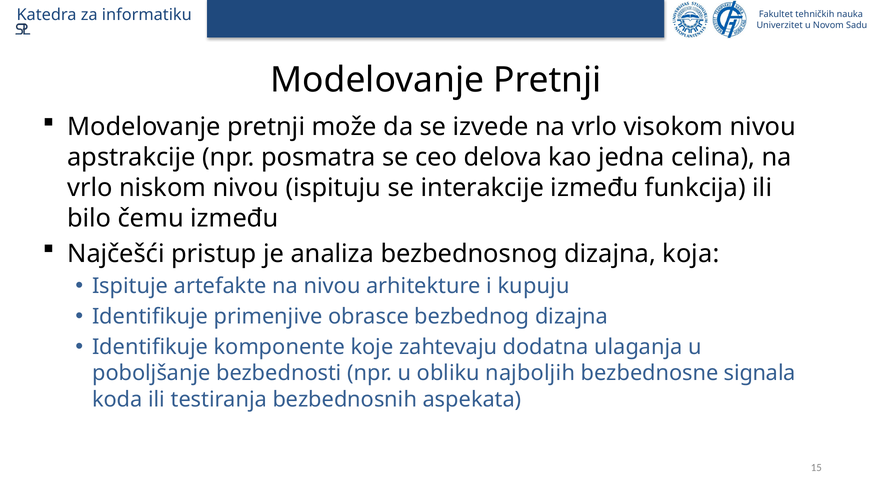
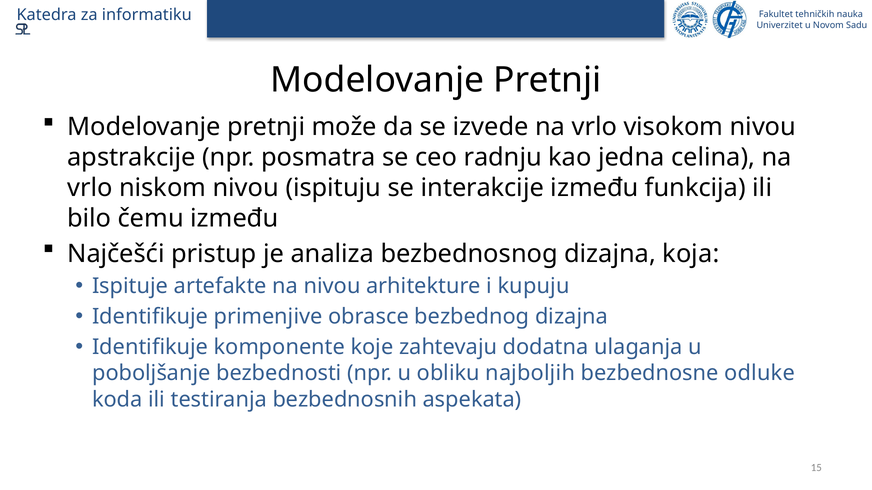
delova: delova -> radnju
signala: signala -> odluke
